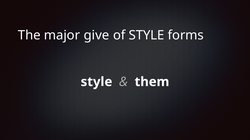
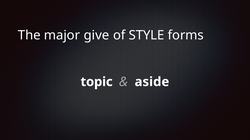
style at (96, 82): style -> topic
them: them -> aside
